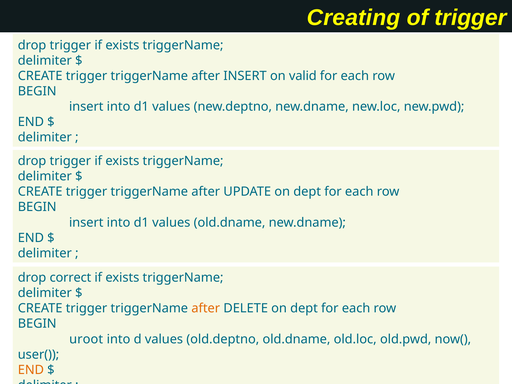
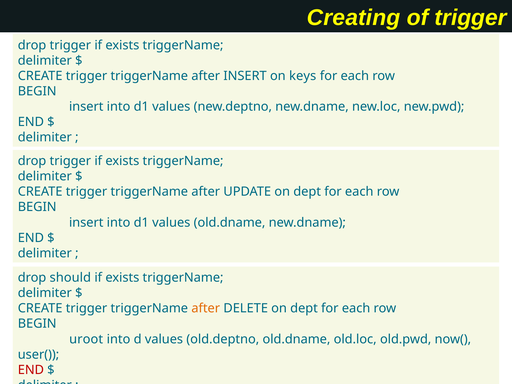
valid: valid -> keys
correct: correct -> should
END at (31, 370) colour: orange -> red
